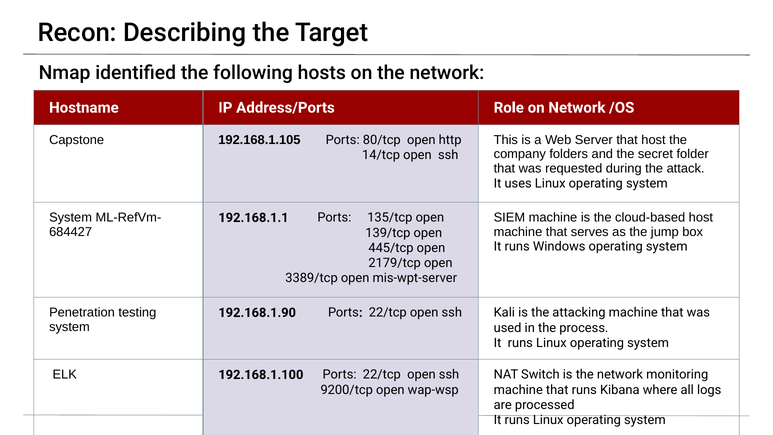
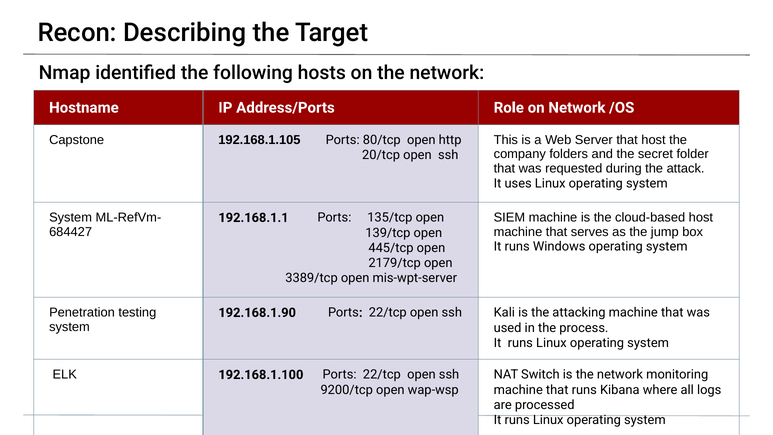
14/tcp: 14/tcp -> 20/tcp
